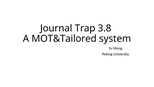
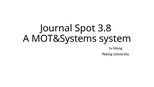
Trap: Trap -> Spot
MOT&Tailored: MOT&Tailored -> MOT&Systems
